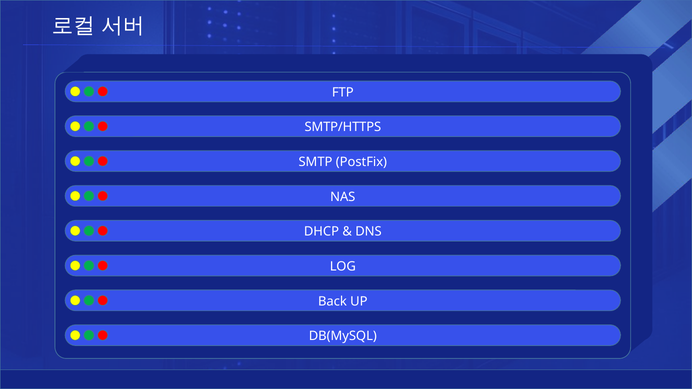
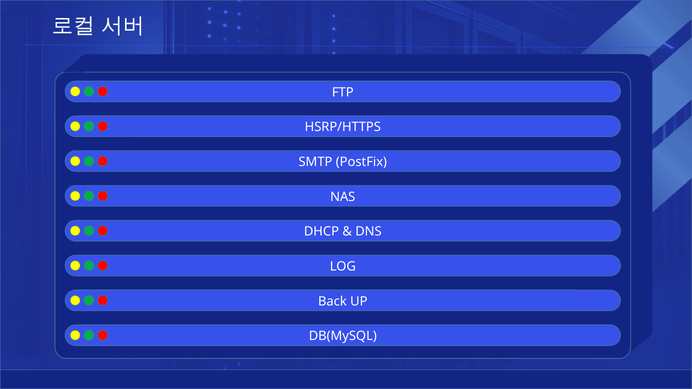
SMTP/HTTPS: SMTP/HTTPS -> HSRP/HTTPS
